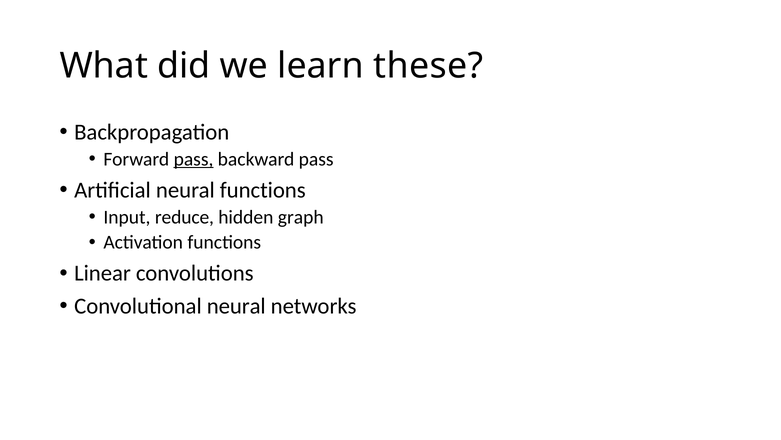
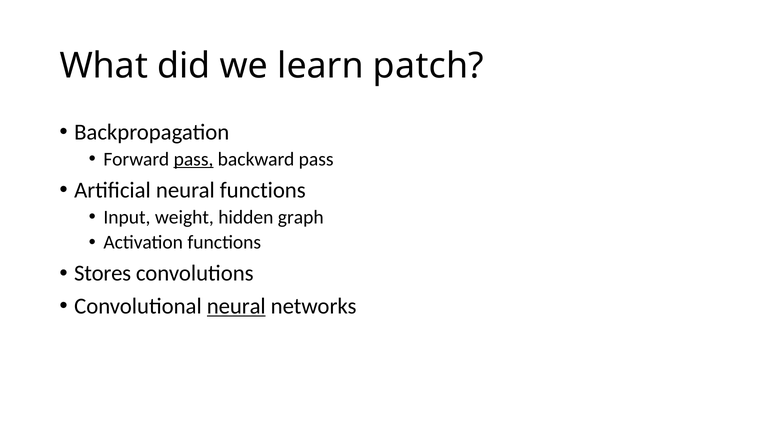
these: these -> patch
reduce: reduce -> weight
Linear: Linear -> Stores
neural at (236, 306) underline: none -> present
